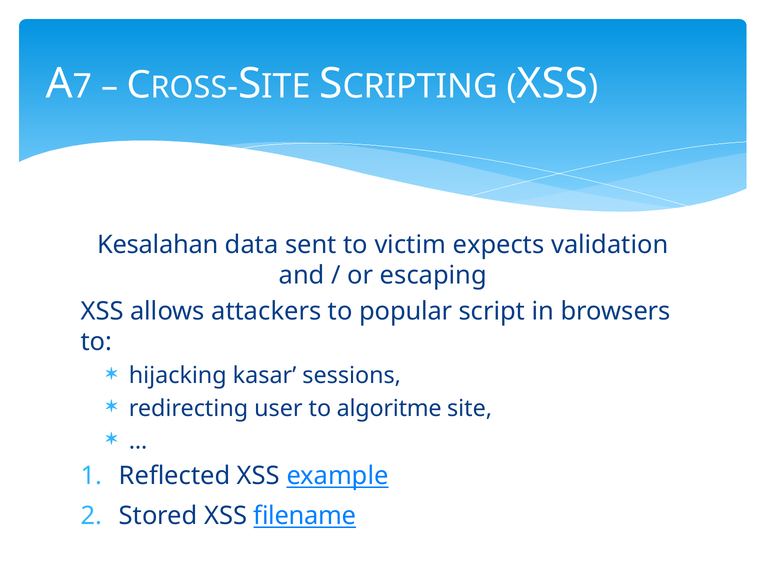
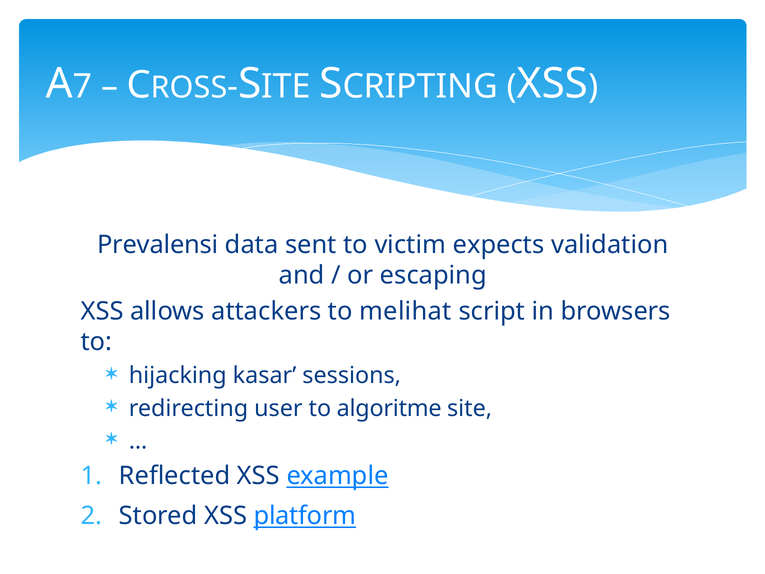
Kesalahan: Kesalahan -> Prevalensi
popular: popular -> melihat
filename: filename -> platform
